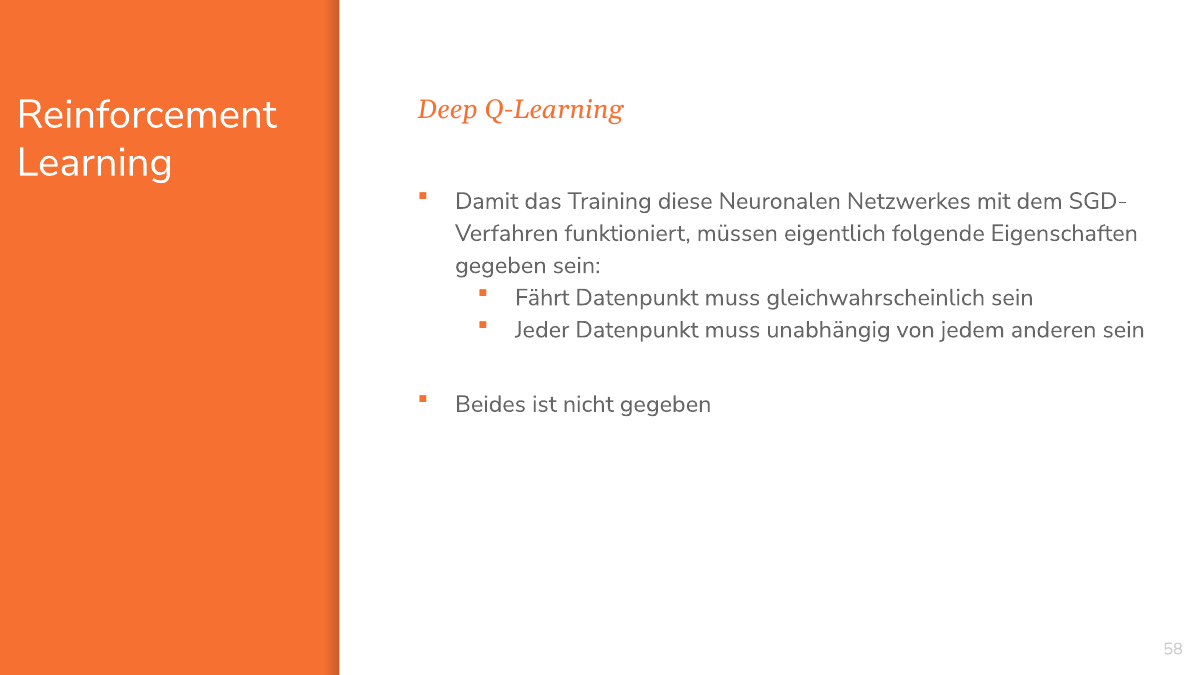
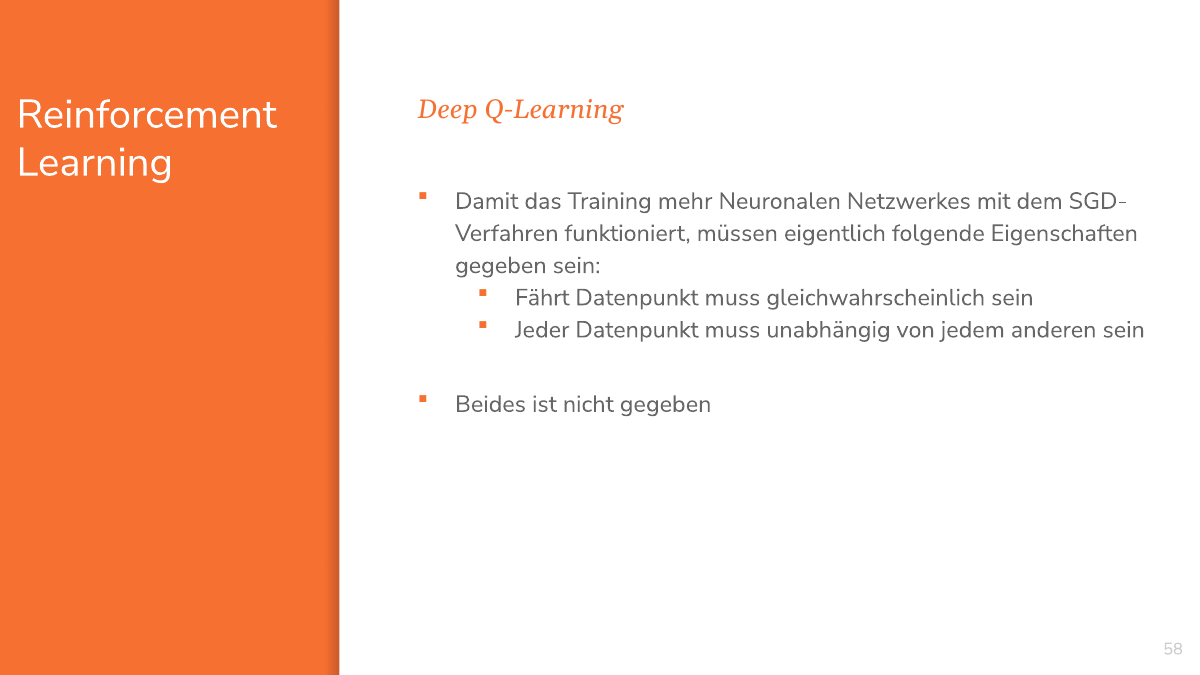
diese: diese -> mehr
